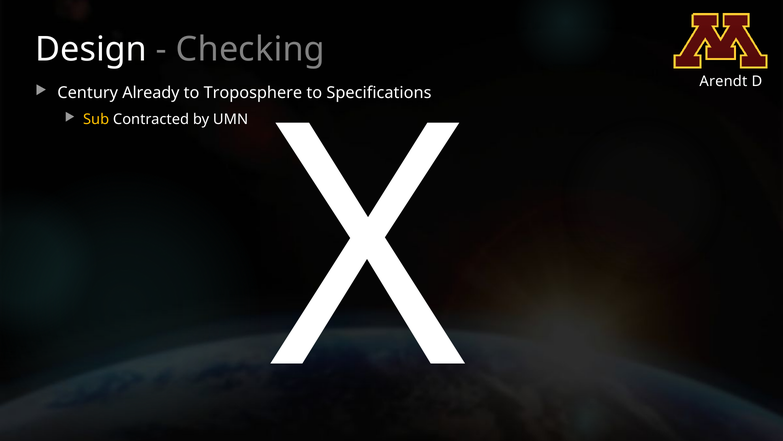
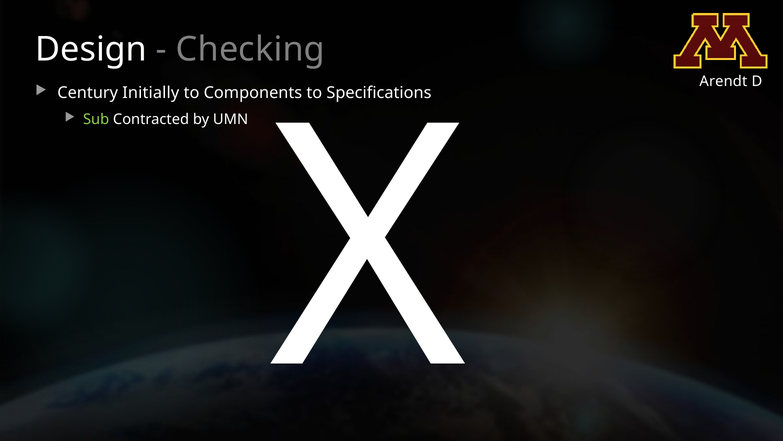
Already: Already -> Initially
Troposphere: Troposphere -> Components
Sub colour: yellow -> light green
